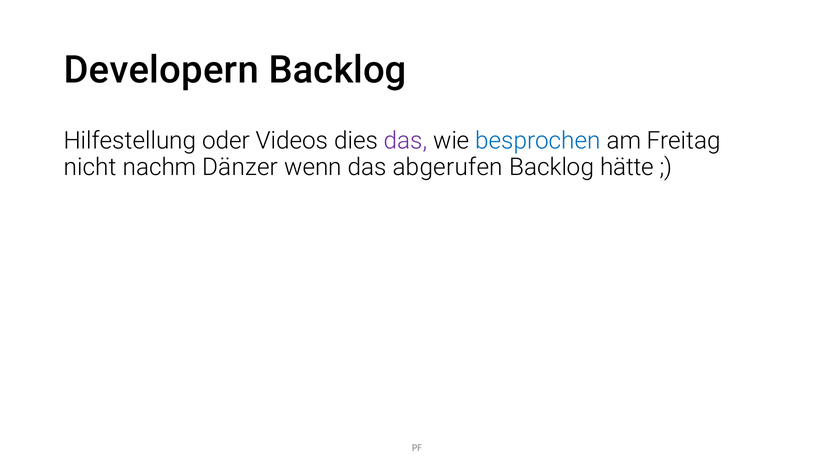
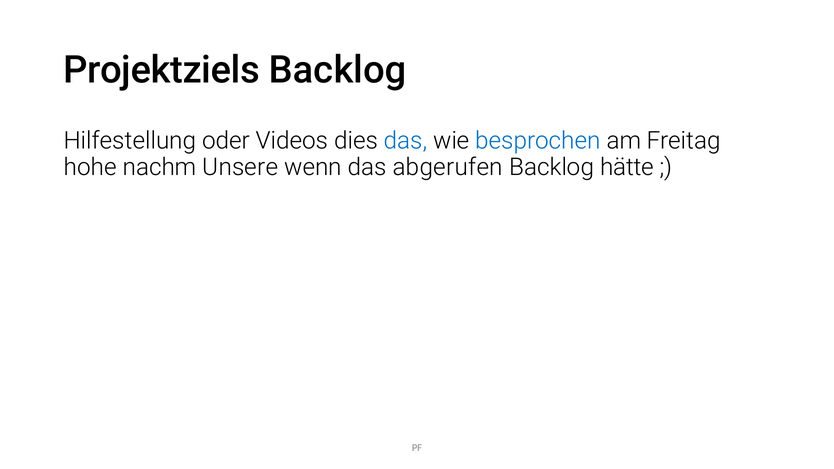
Developern: Developern -> Projektziels
das at (406, 141) colour: purple -> blue
nicht: nicht -> hohe
Dänzer: Dänzer -> Unsere
